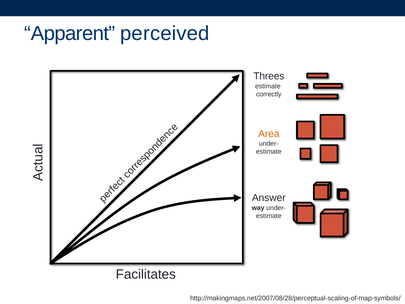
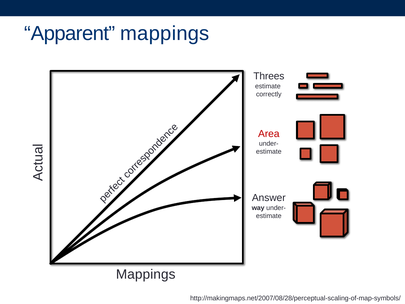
Apparent perceived: perceived -> mappings
Area colour: orange -> red
Facilitates at (146, 274): Facilitates -> Mappings
